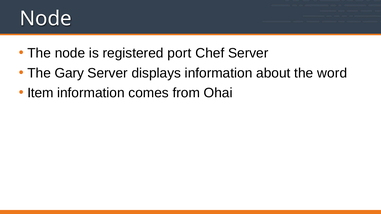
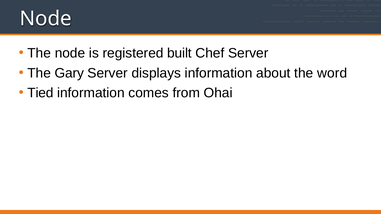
port: port -> built
Item: Item -> Tied
